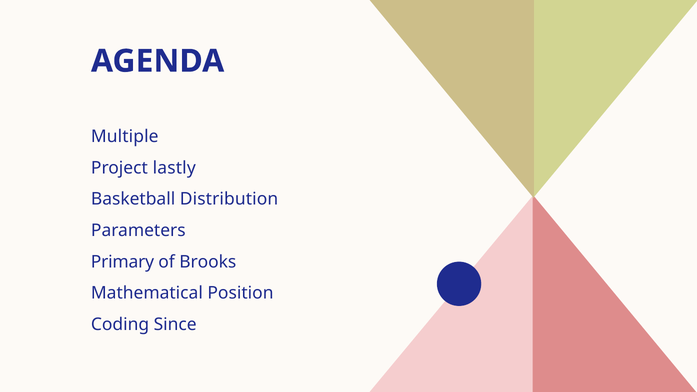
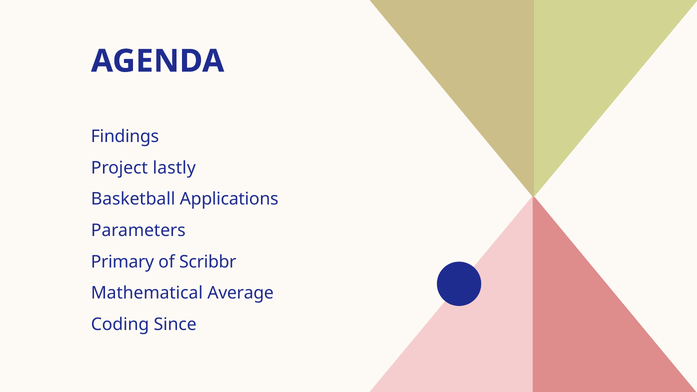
Multiple: Multiple -> Findings
Distribution: Distribution -> Applications
Brooks: Brooks -> Scribbr
Position: Position -> Average
